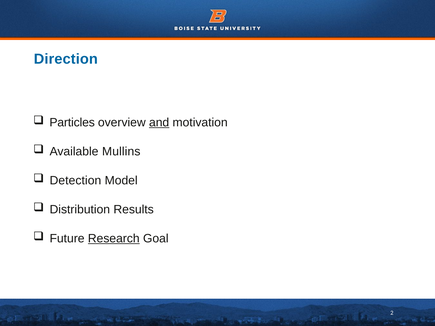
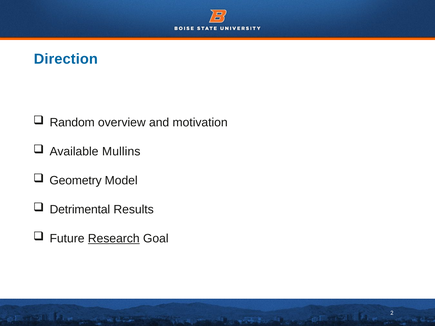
Particles: Particles -> Random
and underline: present -> none
Detection: Detection -> Geometry
Distribution: Distribution -> Detrimental
